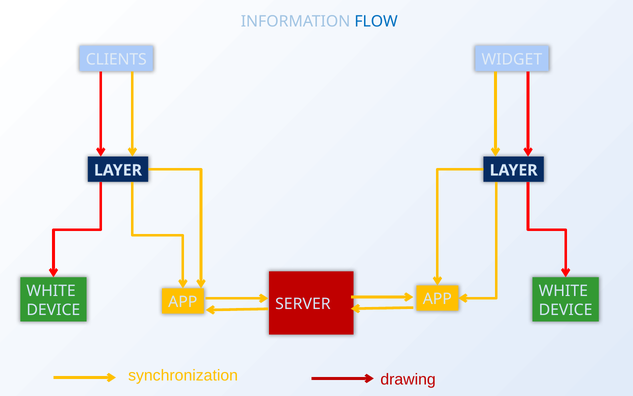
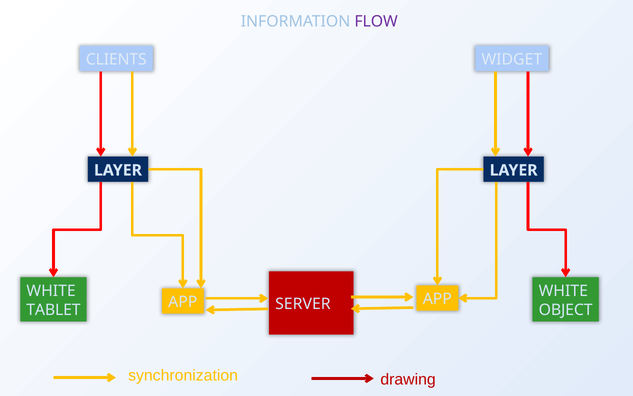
FLOW colour: blue -> purple
DEVICE at (53, 310): DEVICE -> TABLET
DEVICE at (566, 310): DEVICE -> OBJECT
